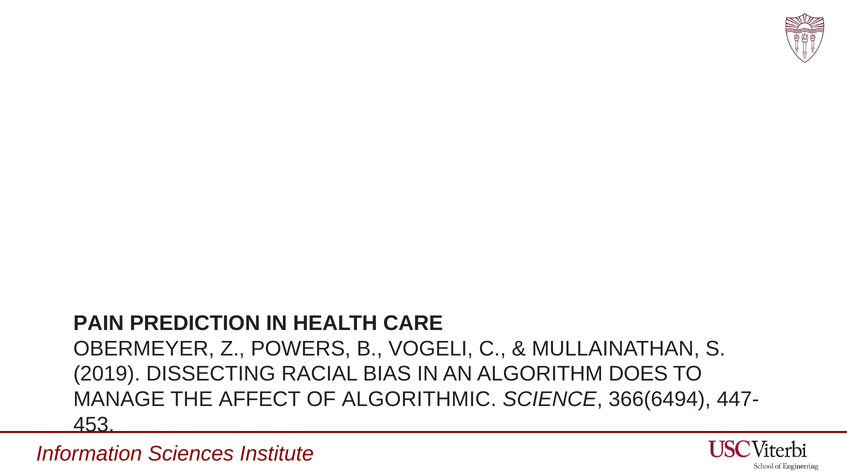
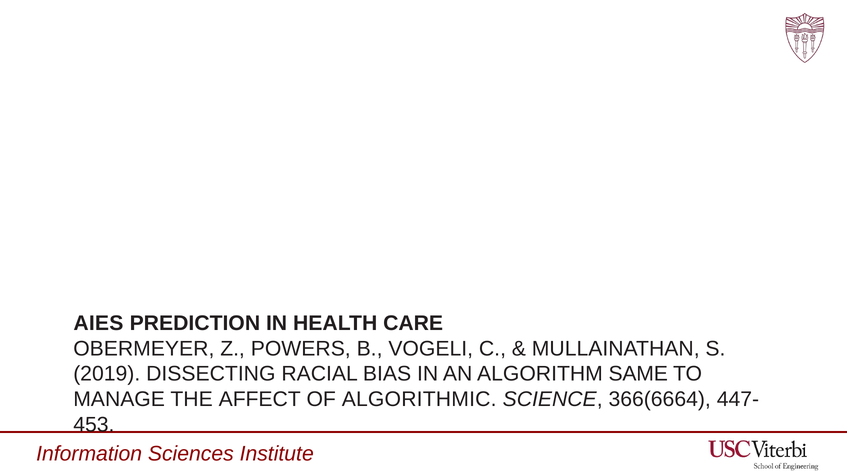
PAIN: PAIN -> AIES
DOES: DOES -> SAME
366(6494: 366(6494 -> 366(6664
